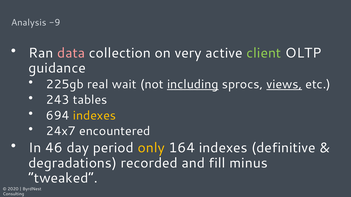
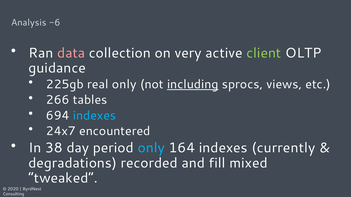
-9: -9 -> -6
real wait: wait -> only
views underline: present -> none
243: 243 -> 266
indexes at (94, 116) colour: yellow -> light blue
46: 46 -> 38
only at (151, 148) colour: yellow -> light blue
definitive: definitive -> currently
minus: minus -> mixed
